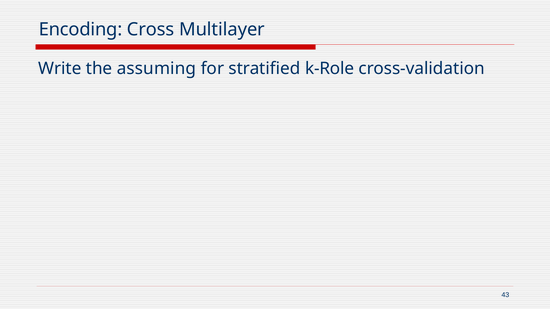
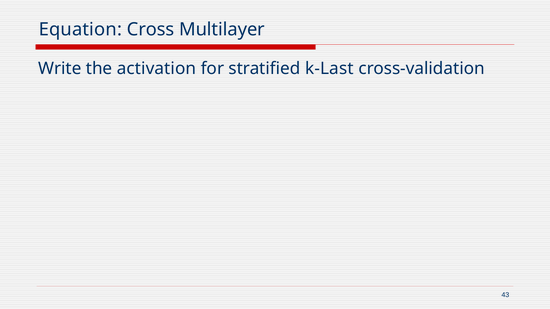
Encoding: Encoding -> Equation
assuming: assuming -> activation
k-Role: k-Role -> k-Last
